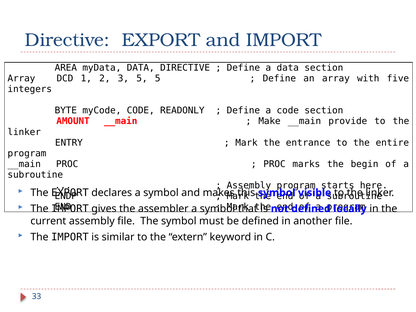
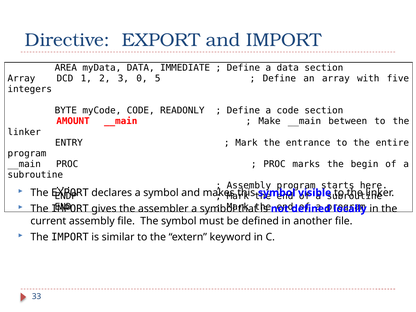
DATA DIRECTIVE: DIRECTIVE -> IMMEDIATE
3 5: 5 -> 0
provide: provide -> between
